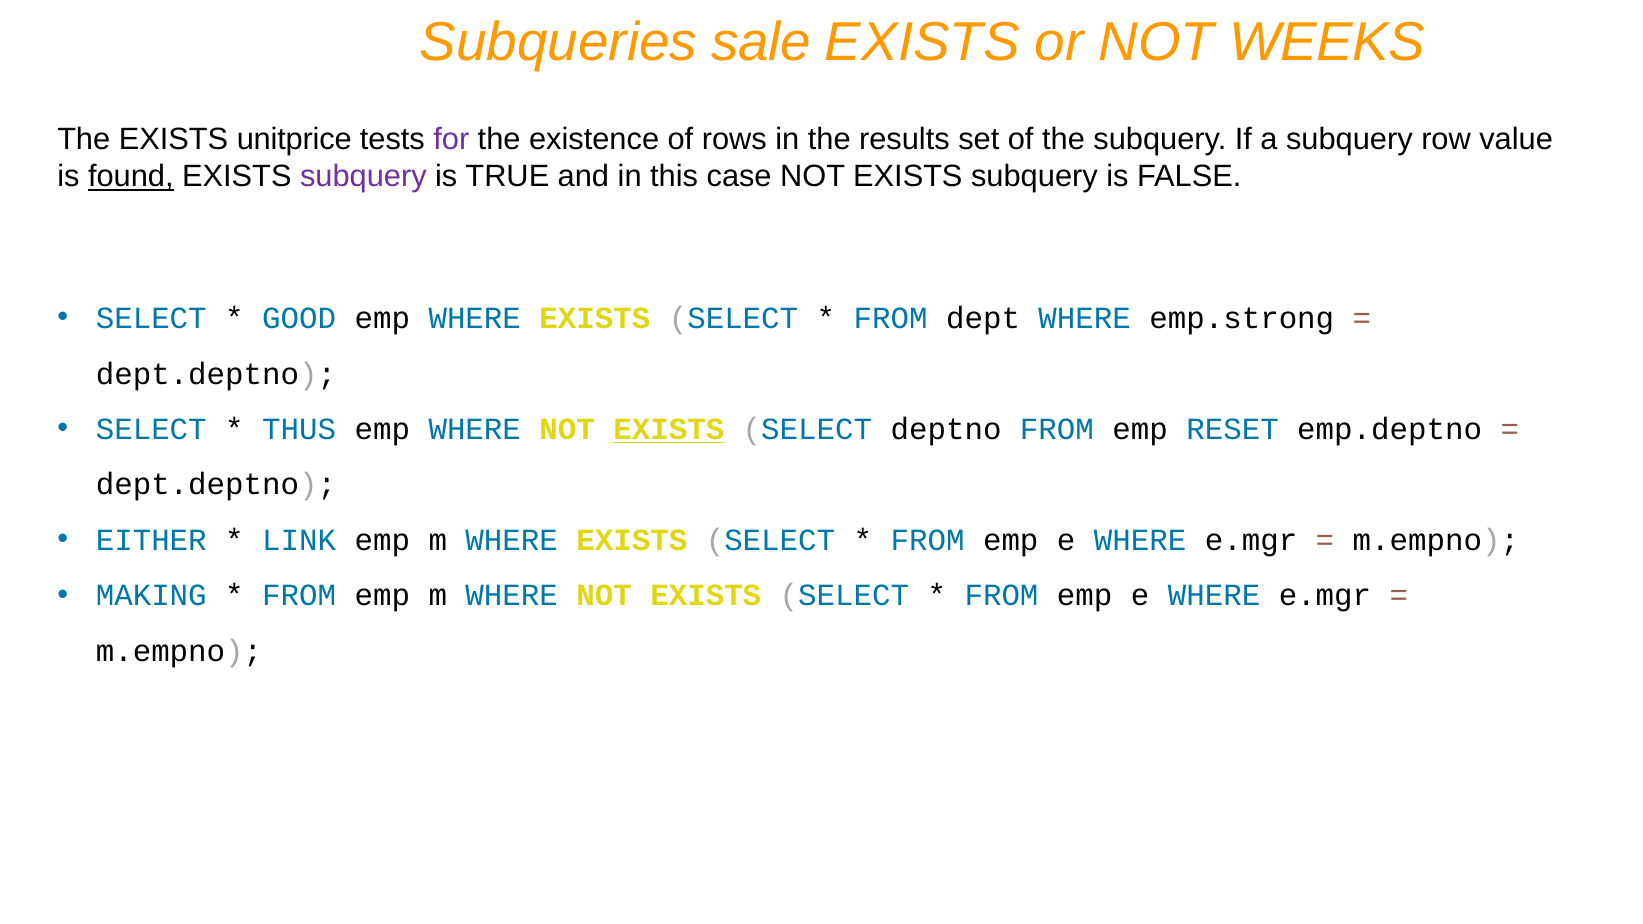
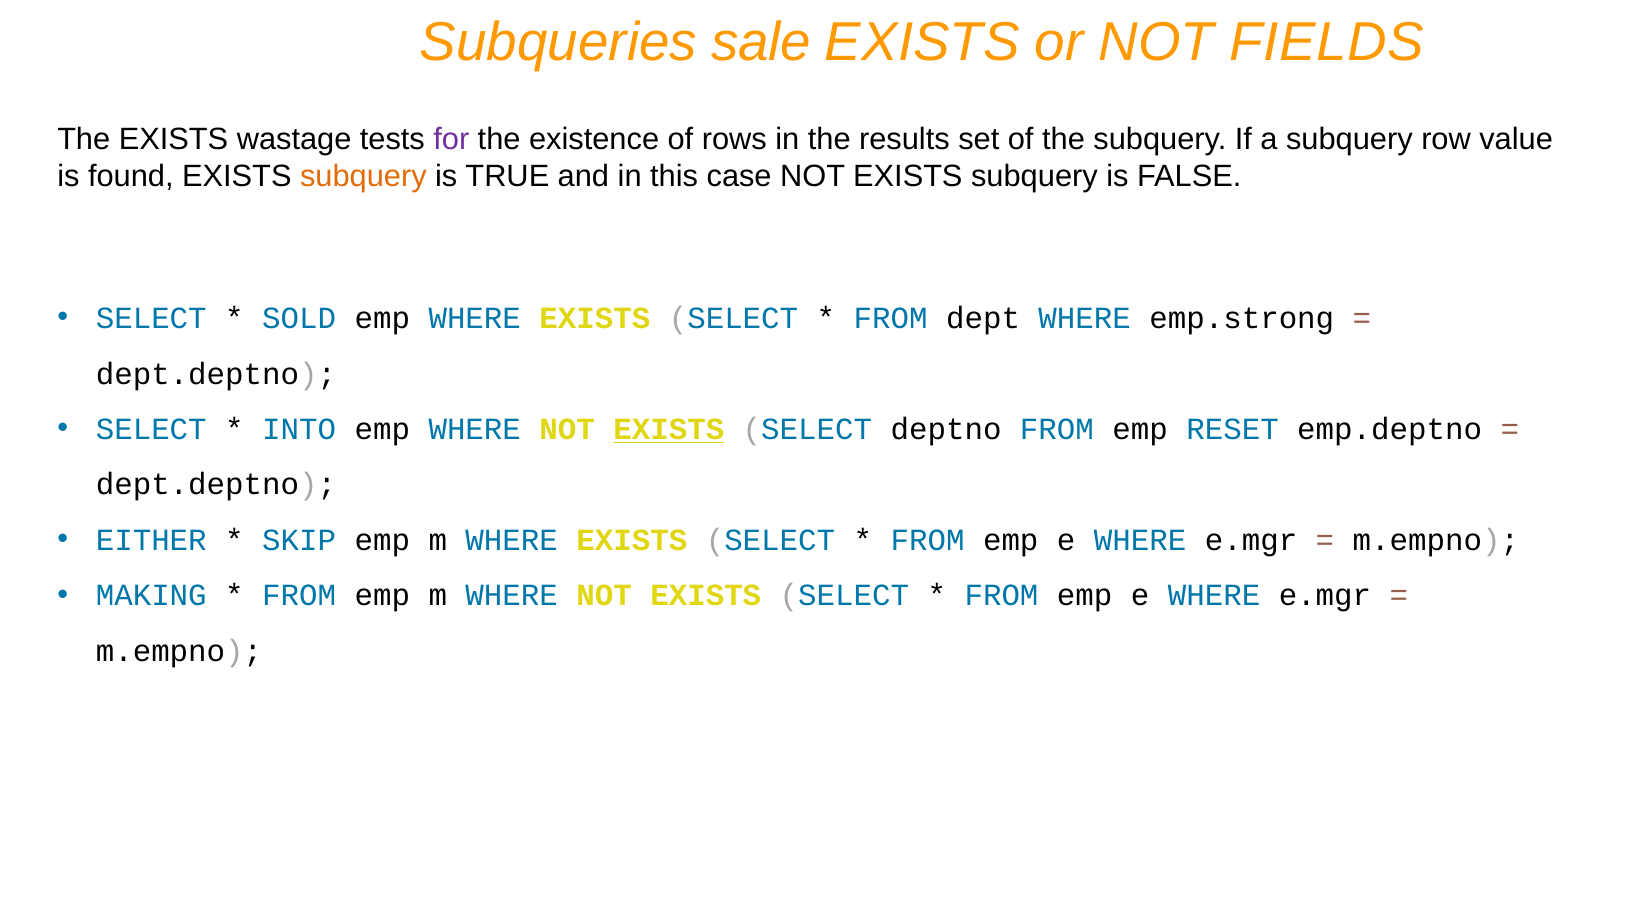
WEEKS: WEEKS -> FIELDS
unitprice: unitprice -> wastage
found underline: present -> none
subquery at (363, 177) colour: purple -> orange
GOOD: GOOD -> SOLD
THUS: THUS -> INTO
LINK: LINK -> SKIP
